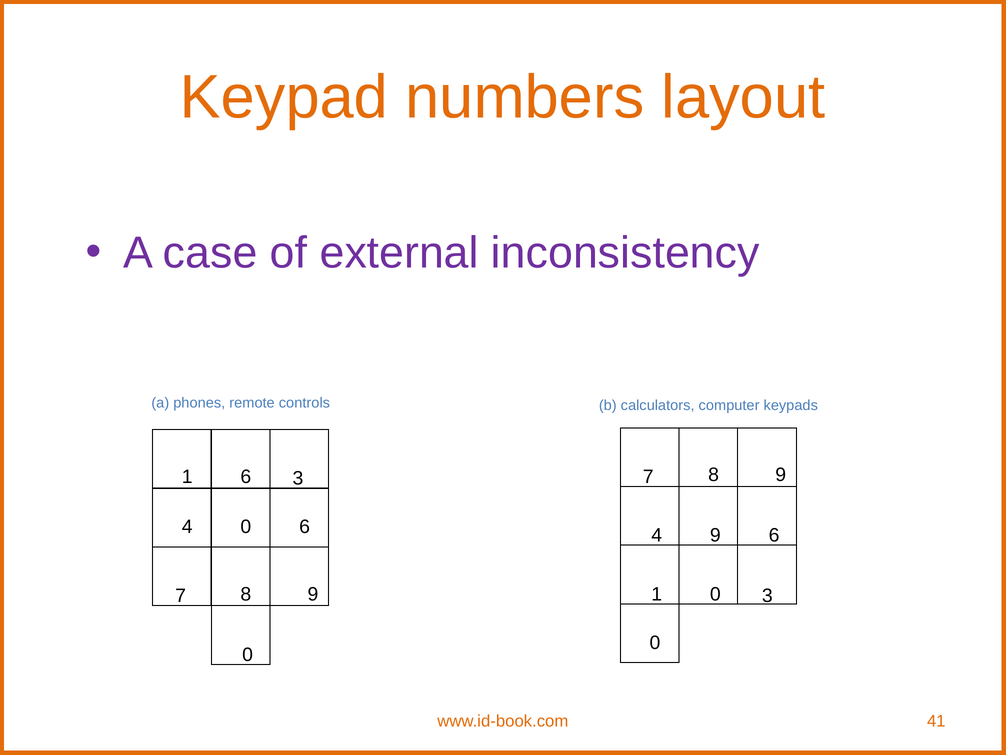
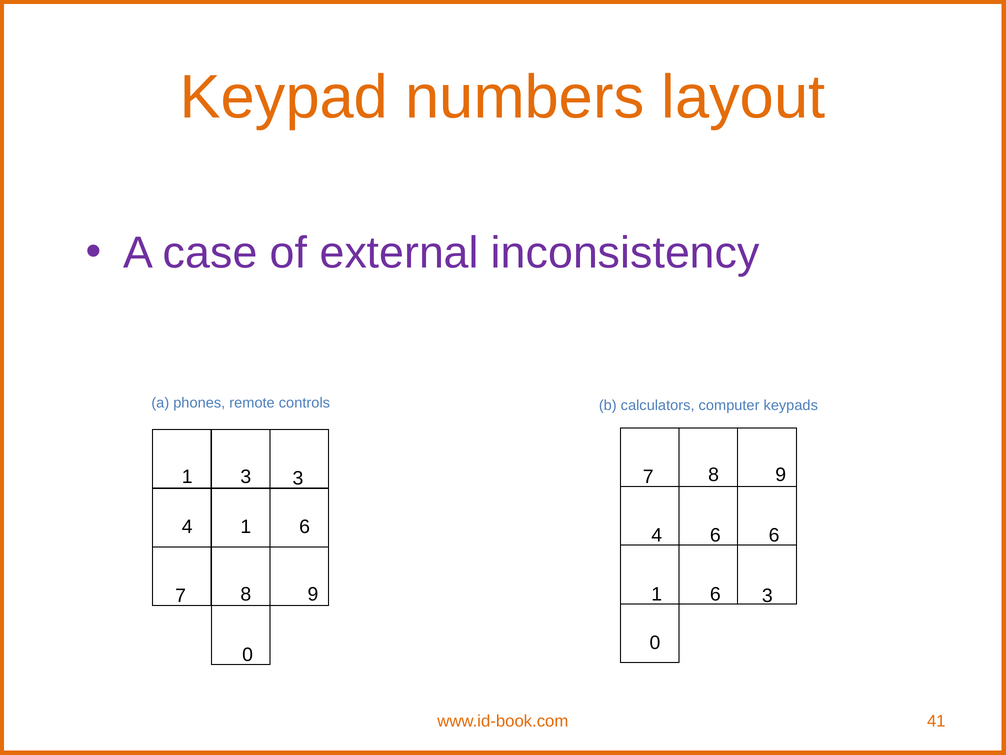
1 6: 6 -> 3
4 0: 0 -> 1
4 9: 9 -> 6
0 at (715, 594): 0 -> 6
